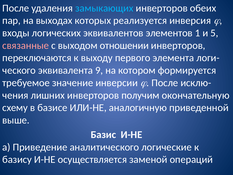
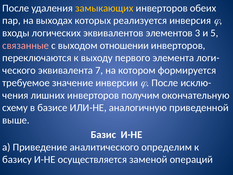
замыкающих colour: light blue -> yellow
1: 1 -> 3
9: 9 -> 7
логические: логические -> определим
